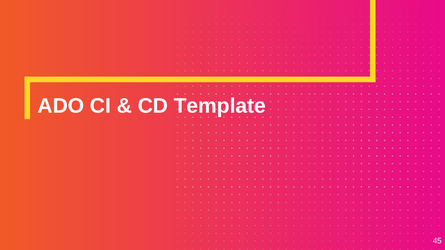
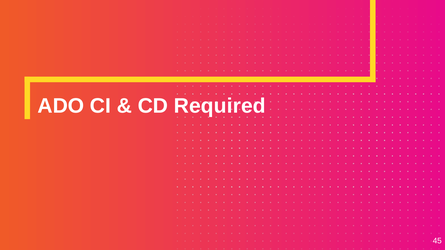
Template: Template -> Required
